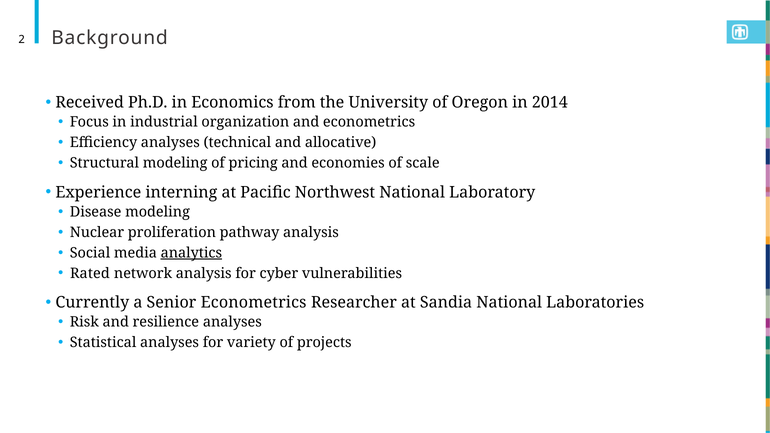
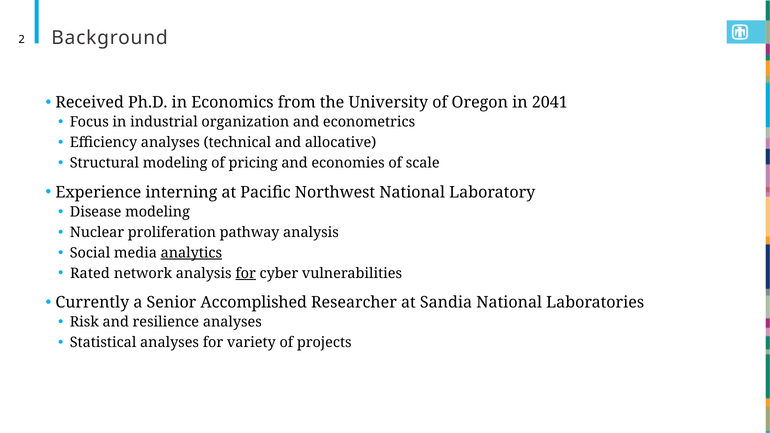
2014: 2014 -> 2041
for at (246, 273) underline: none -> present
Senior Econometrics: Econometrics -> Accomplished
